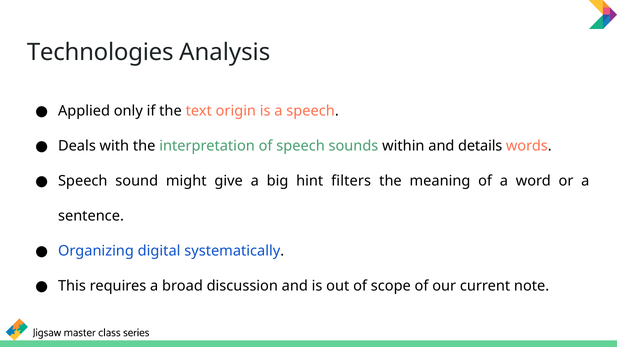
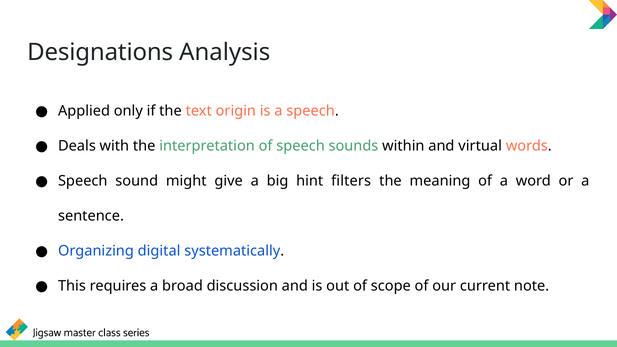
Technologies: Technologies -> Designations
details: details -> virtual
